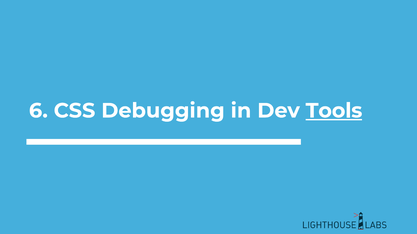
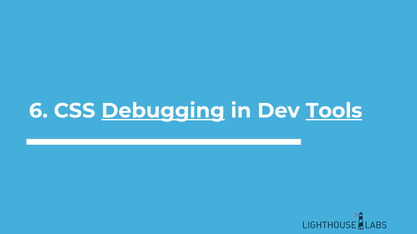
Debugging underline: none -> present
